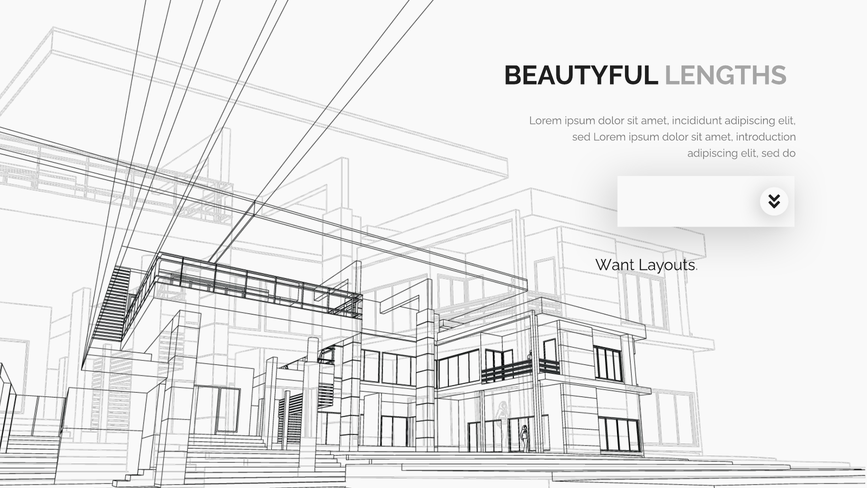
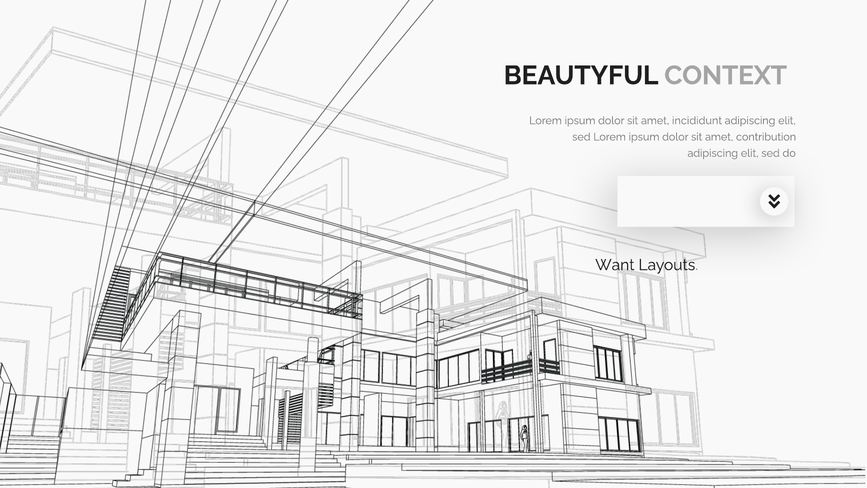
LENGTHS: LENGTHS -> CONTEXT
introduction: introduction -> contribution
